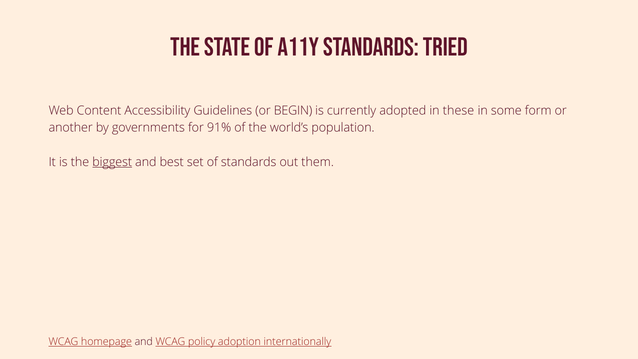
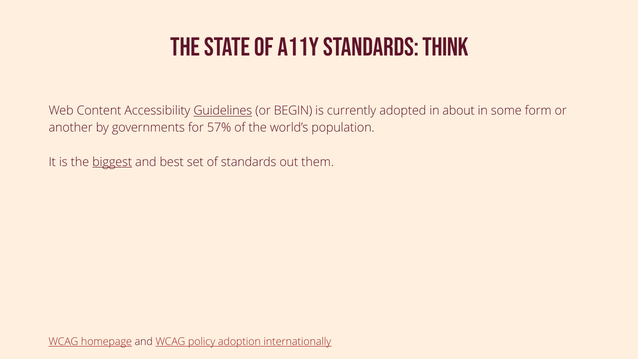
TRIED: TRIED -> THINK
Guidelines underline: none -> present
these: these -> about
91%: 91% -> 57%
